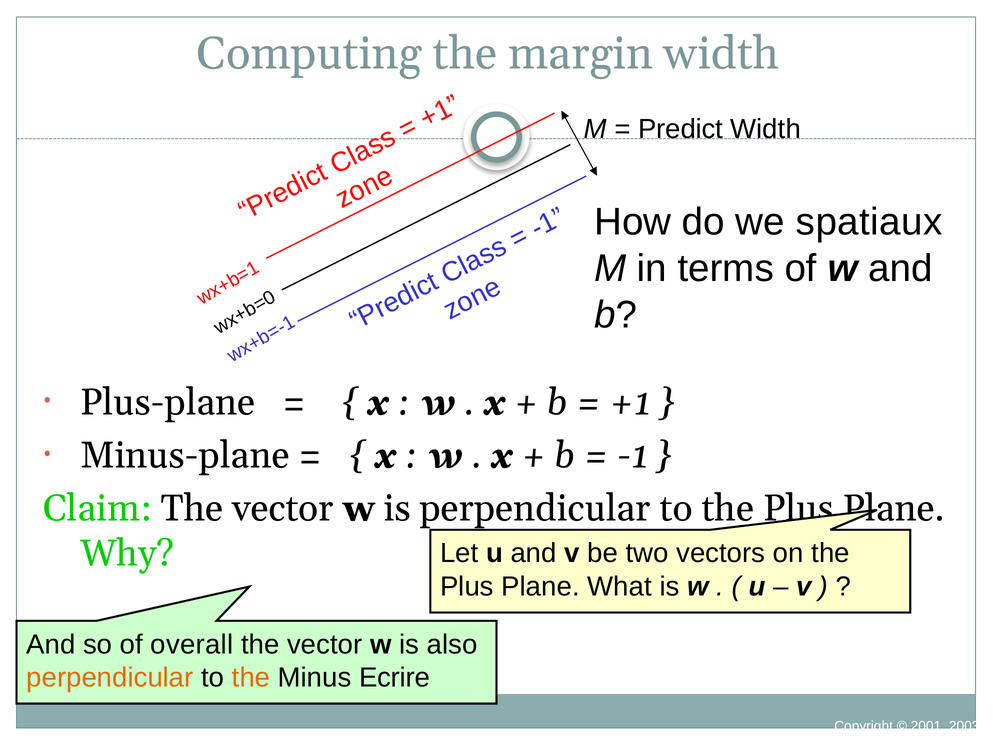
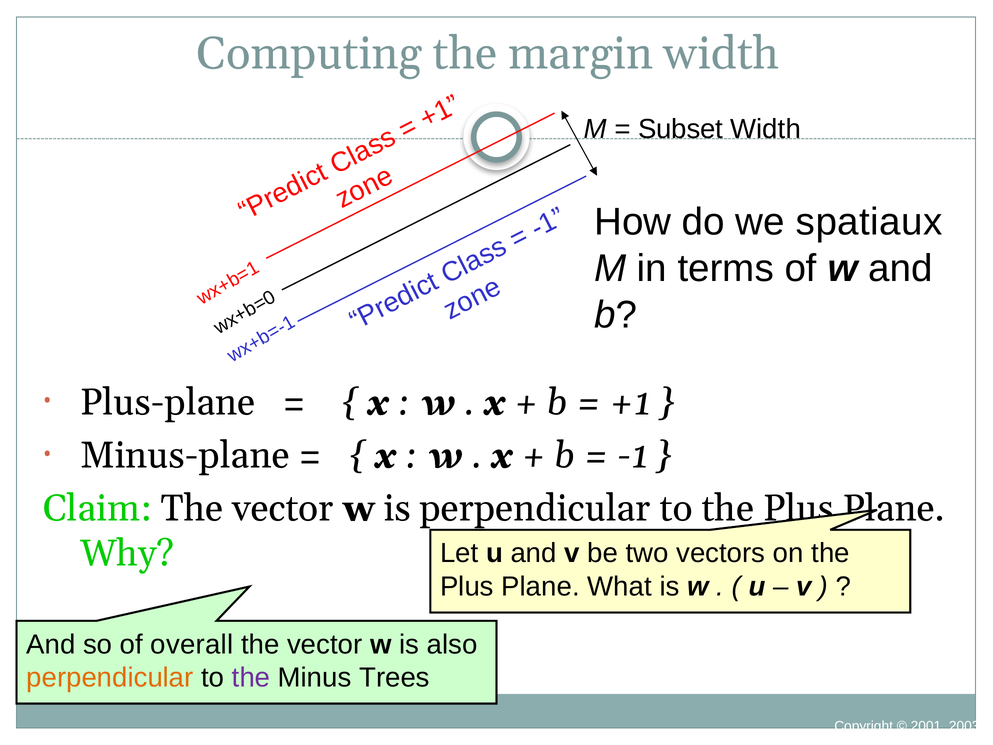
Predict: Predict -> Subset
the at (251, 677) colour: orange -> purple
Ecrire: Ecrire -> Trees
